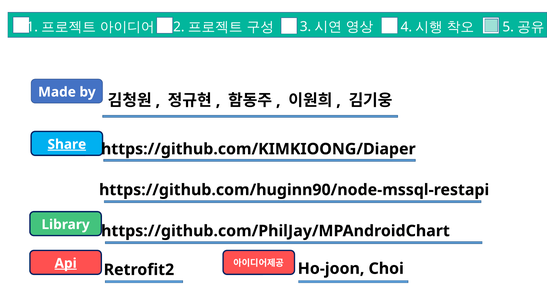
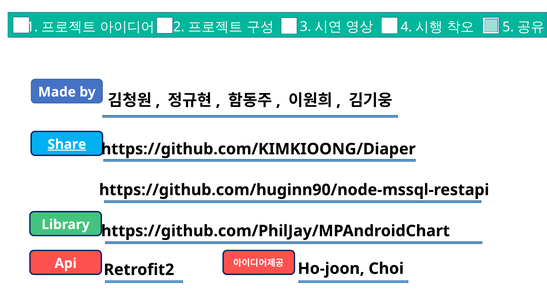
Api underline: present -> none
